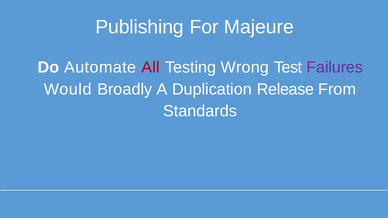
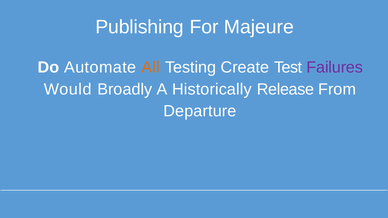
All colour: red -> orange
Wrong: Wrong -> Create
Duplication: Duplication -> Historically
Standards: Standards -> Departure
